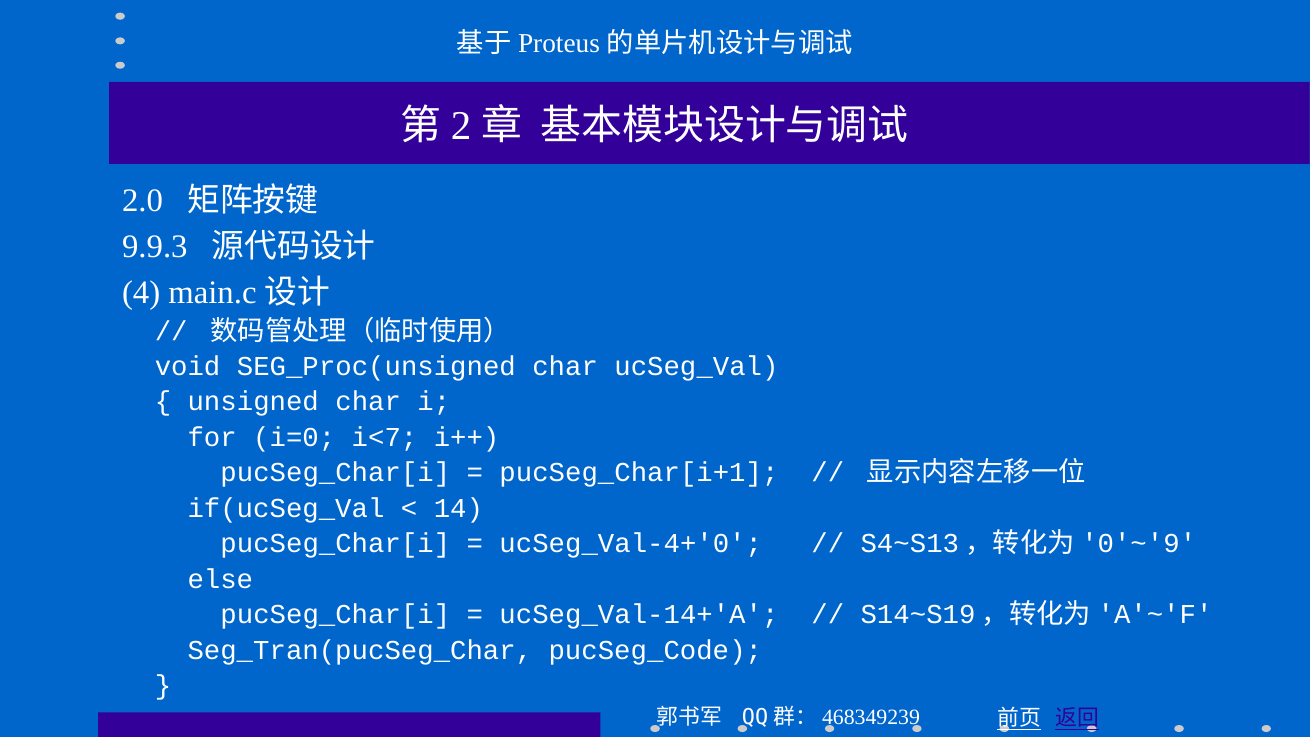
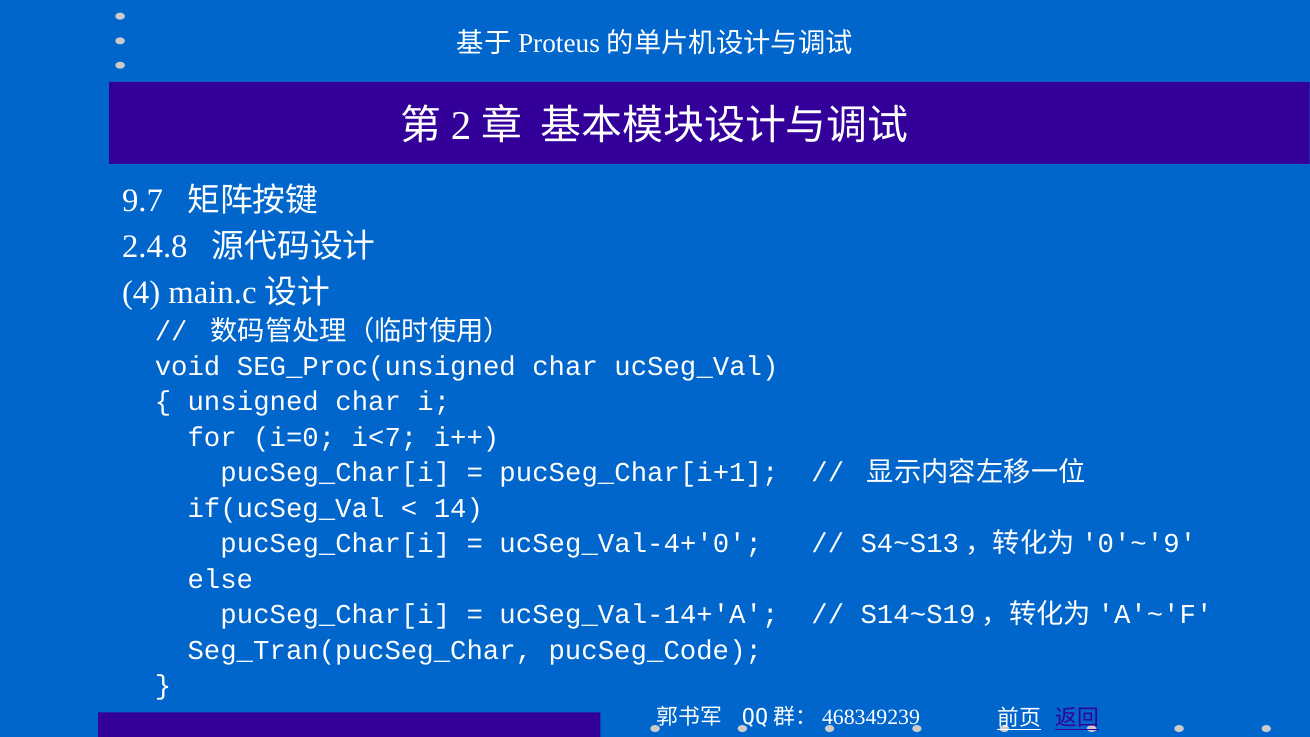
2.0: 2.0 -> 9.7
9.9.3: 9.9.3 -> 2.4.8
